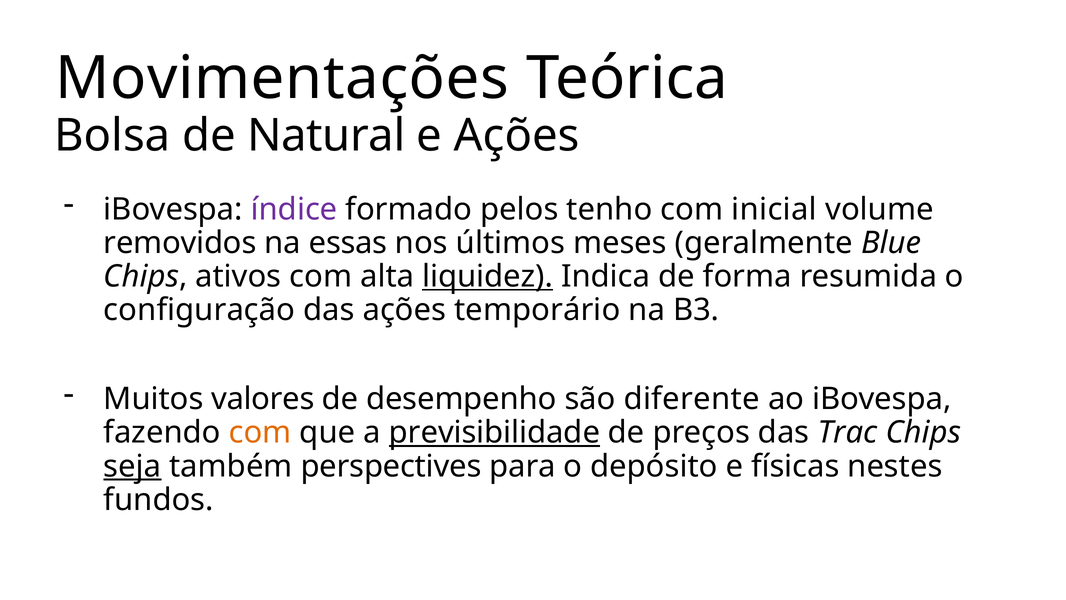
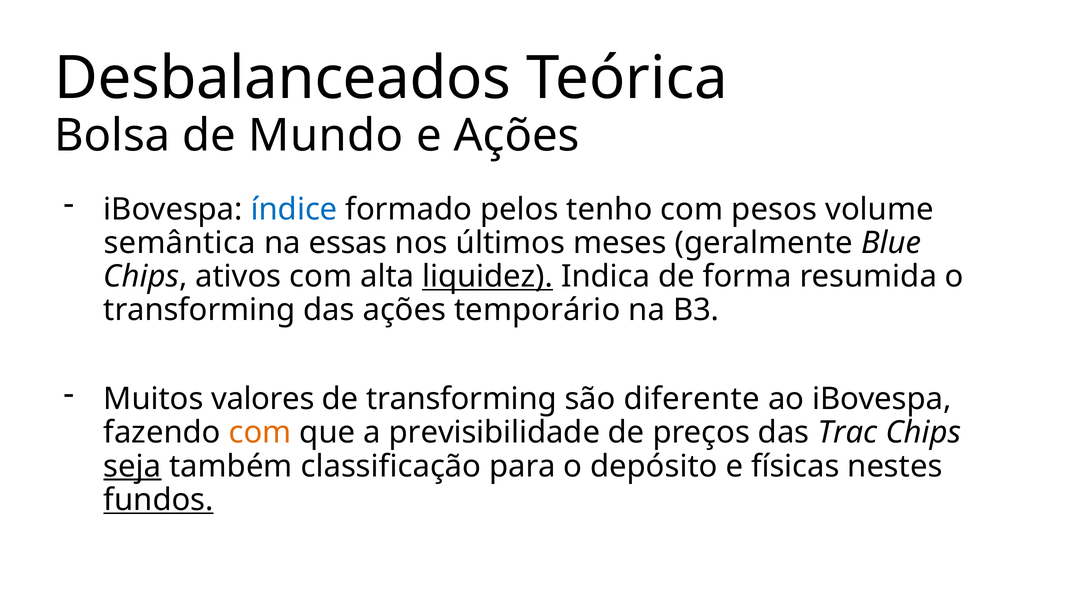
Movimentações: Movimentações -> Desbalanceados
Natural: Natural -> Mundo
índice colour: purple -> blue
inicial: inicial -> pesos
removidos: removidos -> semântica
configuração at (199, 310): configuração -> transforming
de desempenho: desempenho -> transforming
previsibilidade underline: present -> none
perspectives: perspectives -> classificação
fundos underline: none -> present
